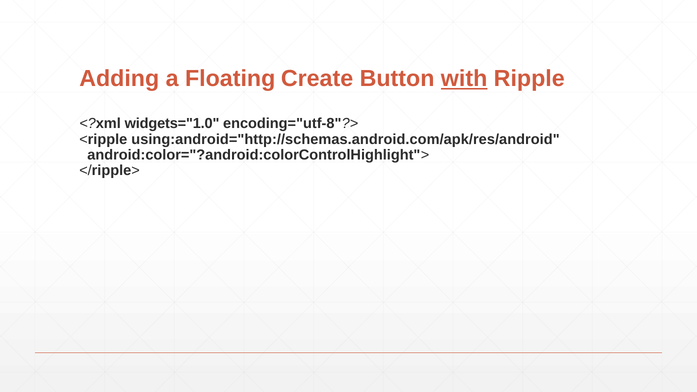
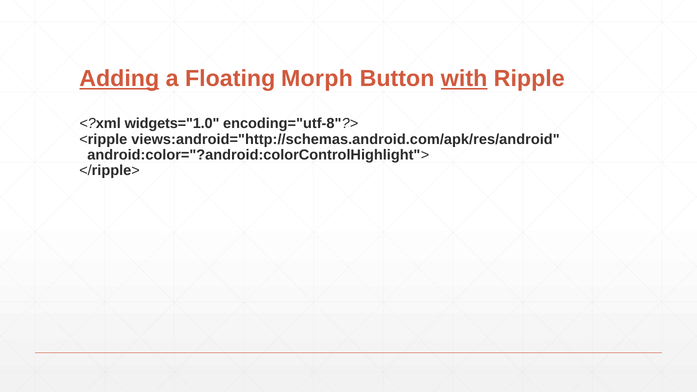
Adding underline: none -> present
Create: Create -> Morph
using:android="http://schemas.android.com/apk/res/android: using:android="http://schemas.android.com/apk/res/android -> views:android="http://schemas.android.com/apk/res/android
